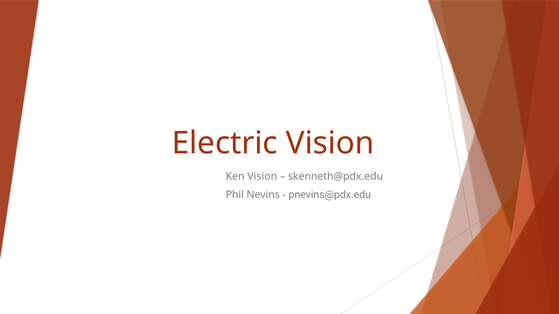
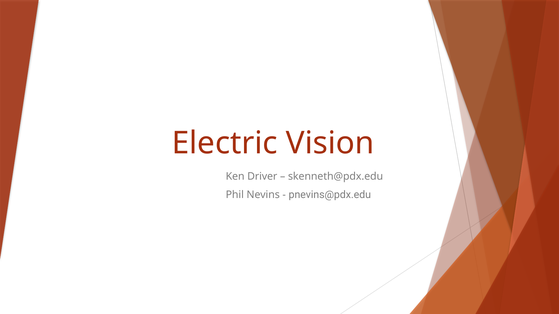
Ken Vision: Vision -> Driver
